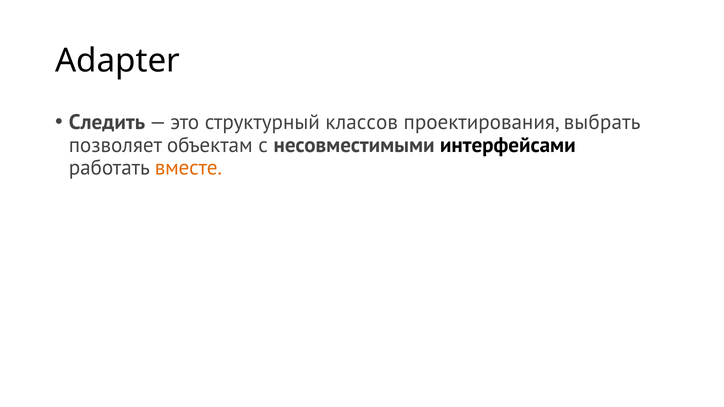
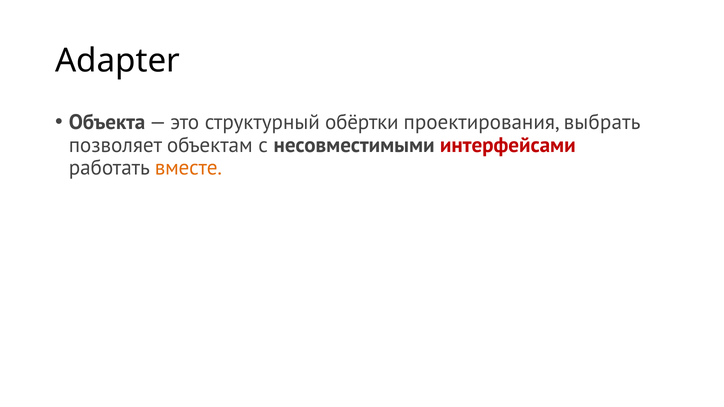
Следить: Следить -> Объекта
классов: классов -> обёртки
интерфейсами colour: black -> red
